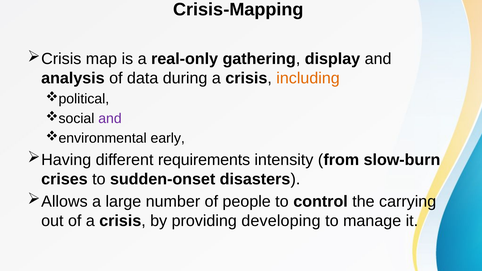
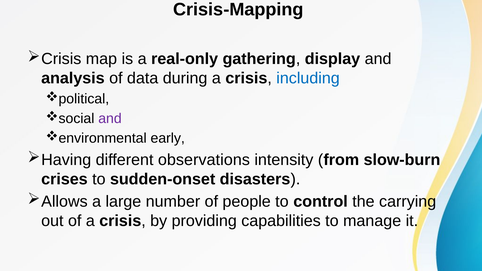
including colour: orange -> blue
requirements: requirements -> observations
developing: developing -> capabilities
